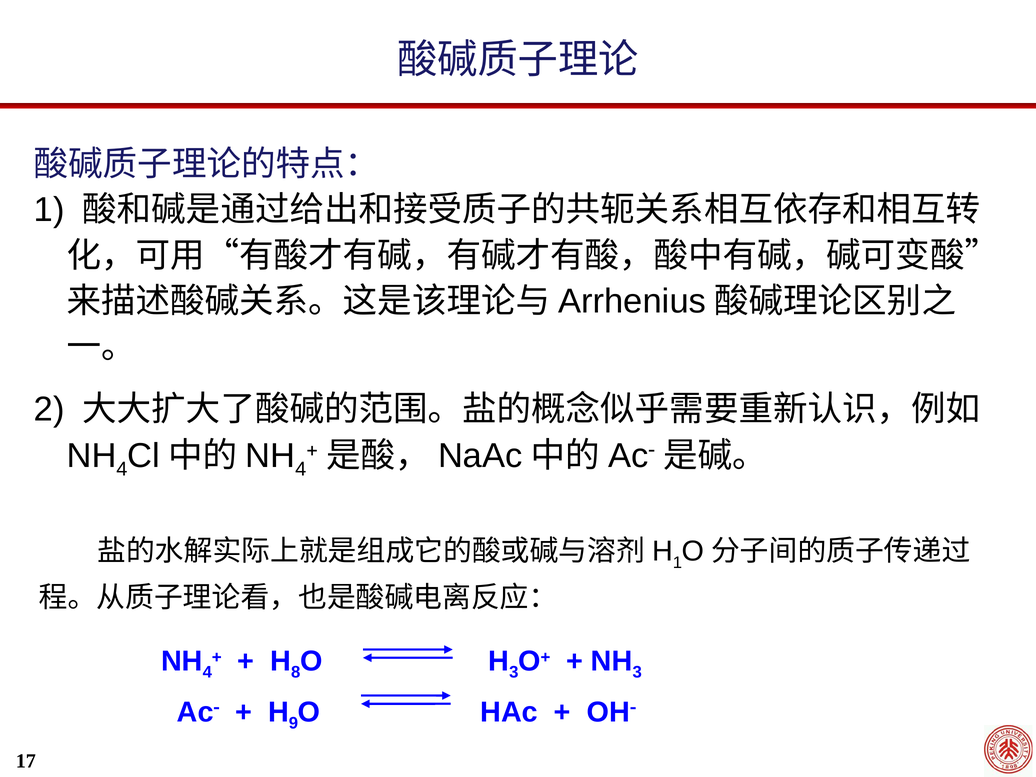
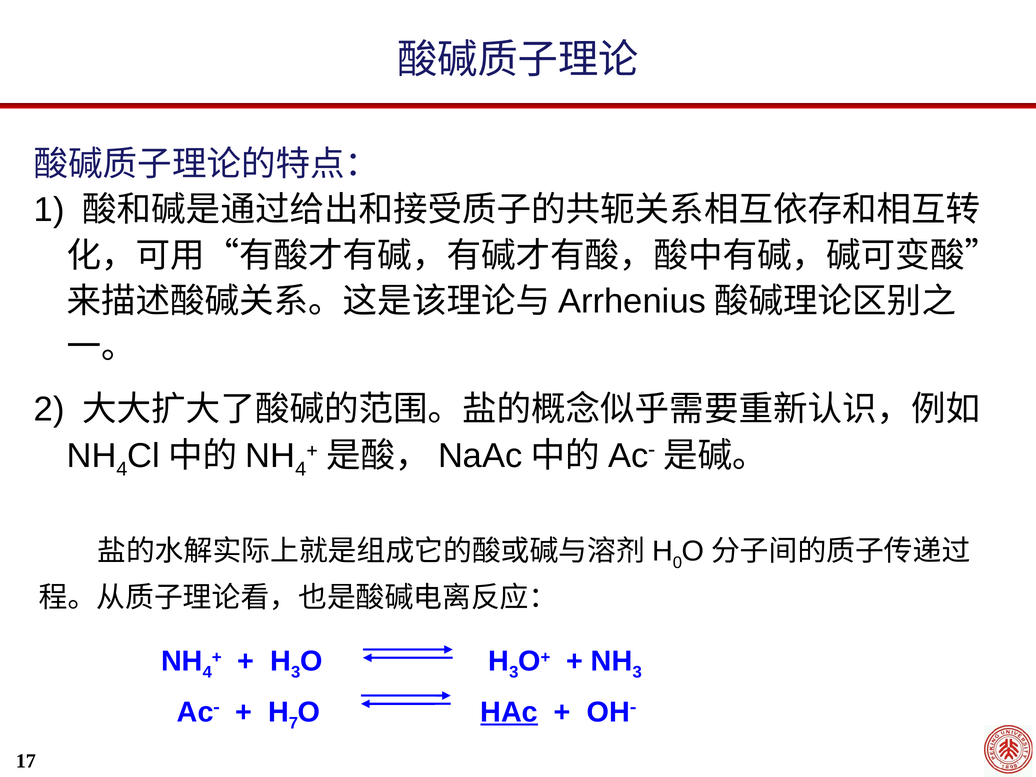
1 at (677, 563): 1 -> 0
8 at (296, 672): 8 -> 3
9: 9 -> 7
HAc underline: none -> present
